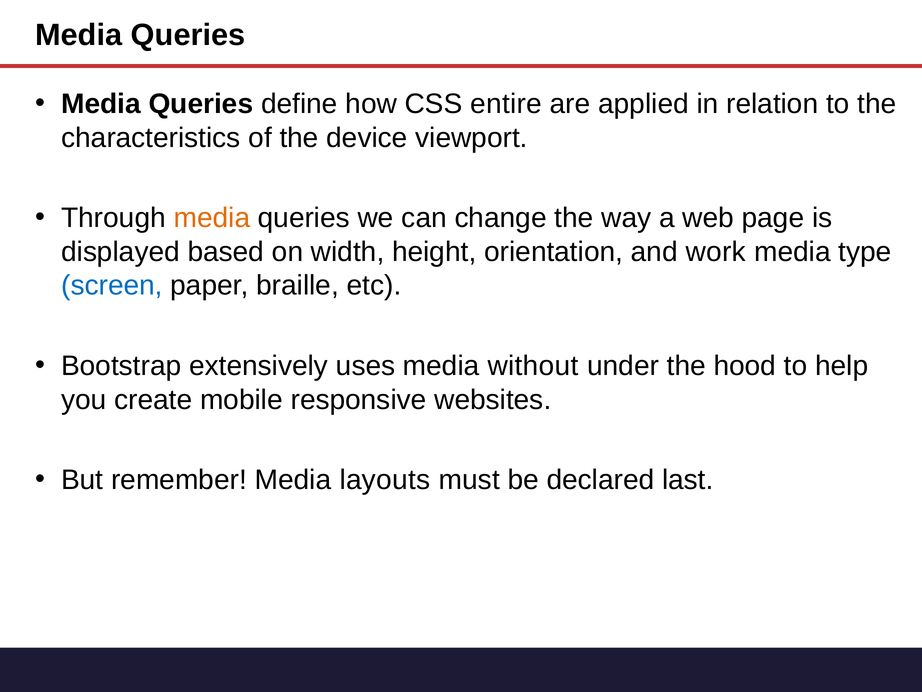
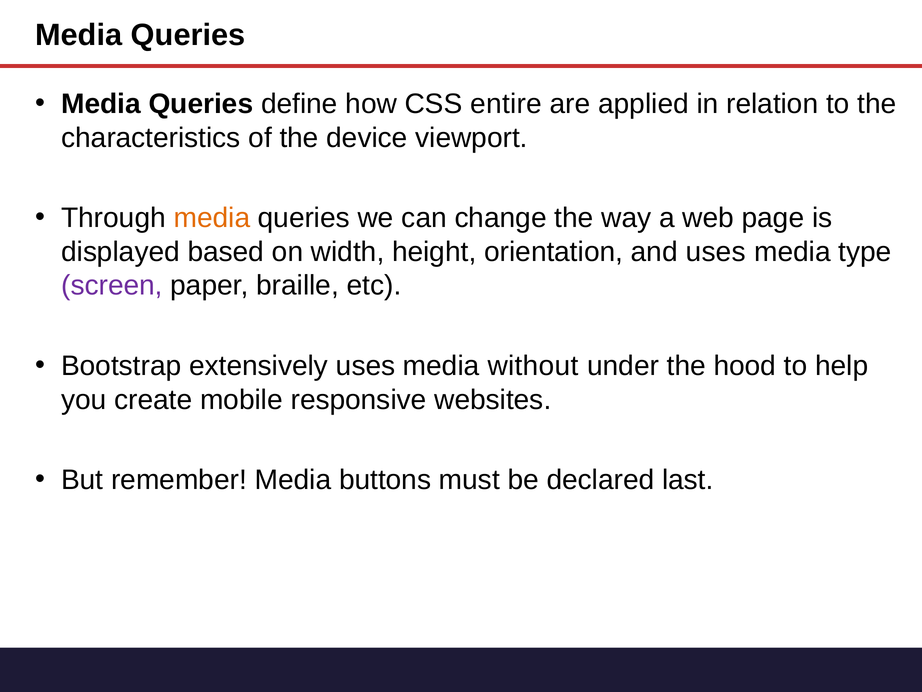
and work: work -> uses
screen colour: blue -> purple
layouts: layouts -> buttons
